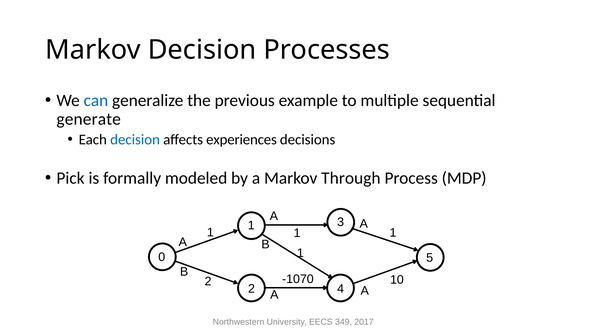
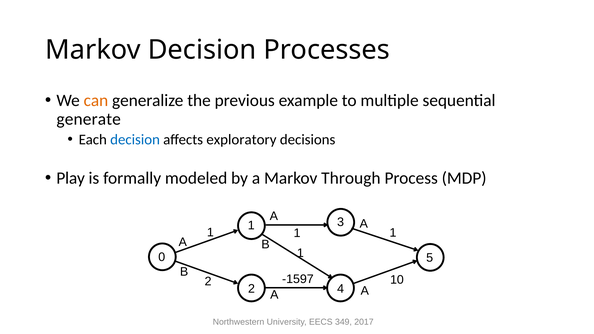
can colour: blue -> orange
experiences: experiences -> exploratory
Pick: Pick -> Play
-1070: -1070 -> -1597
